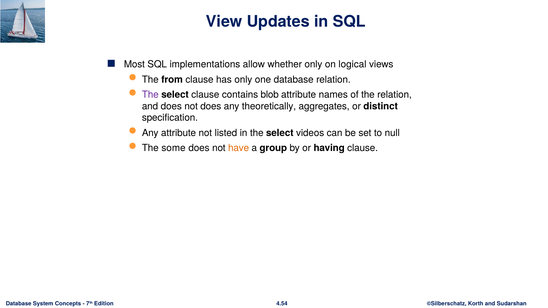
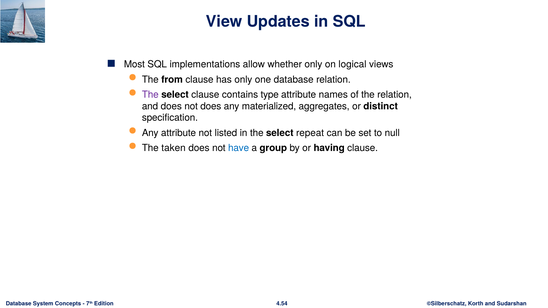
blob: blob -> type
theoretically: theoretically -> materialized
videos: videos -> repeat
some: some -> taken
have colour: orange -> blue
